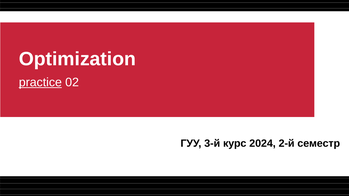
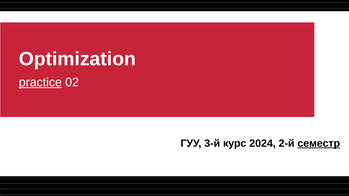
семестр underline: none -> present
